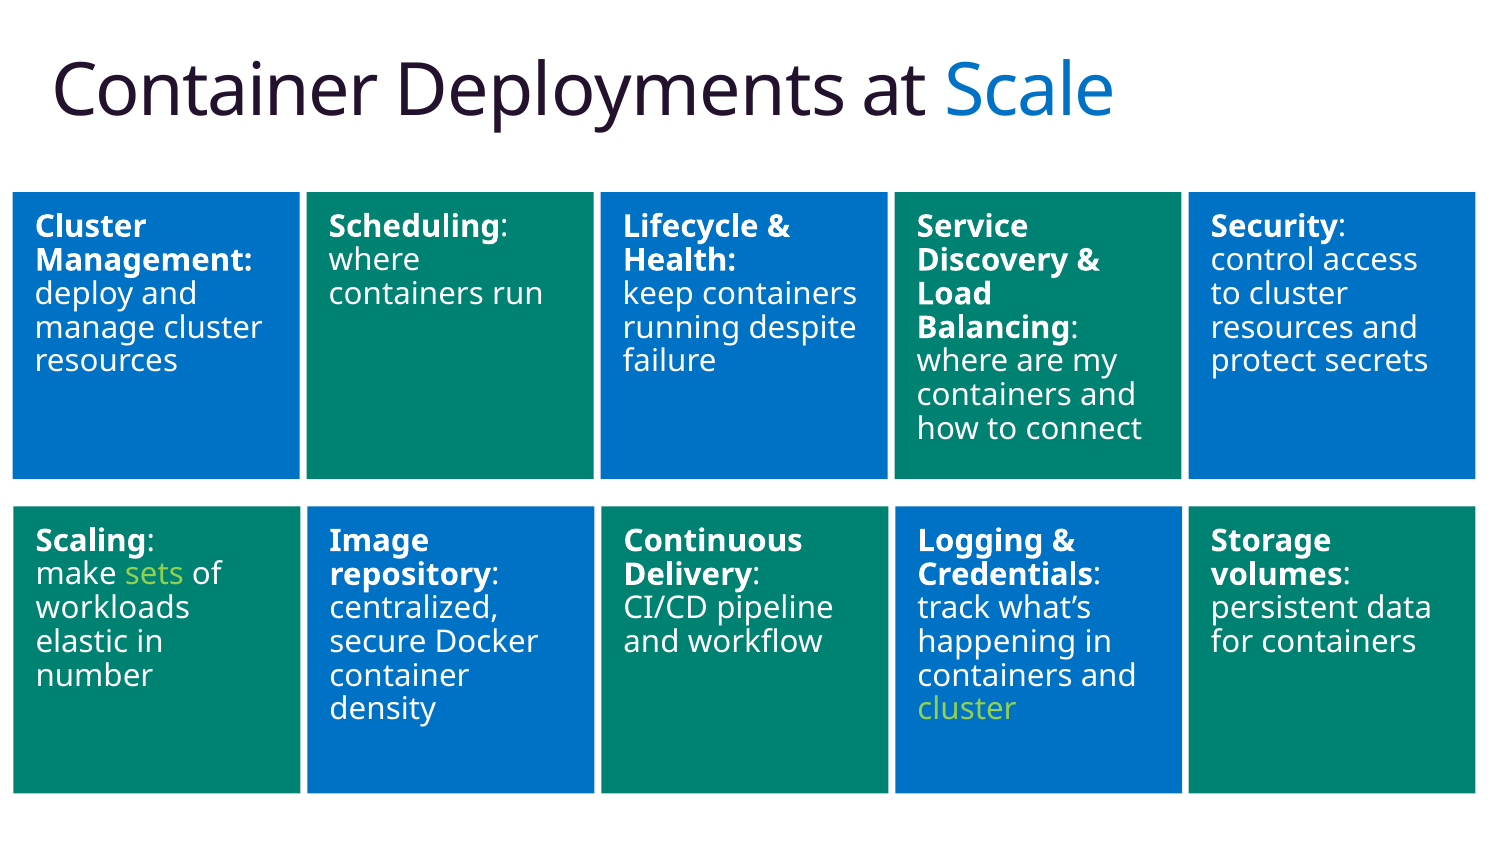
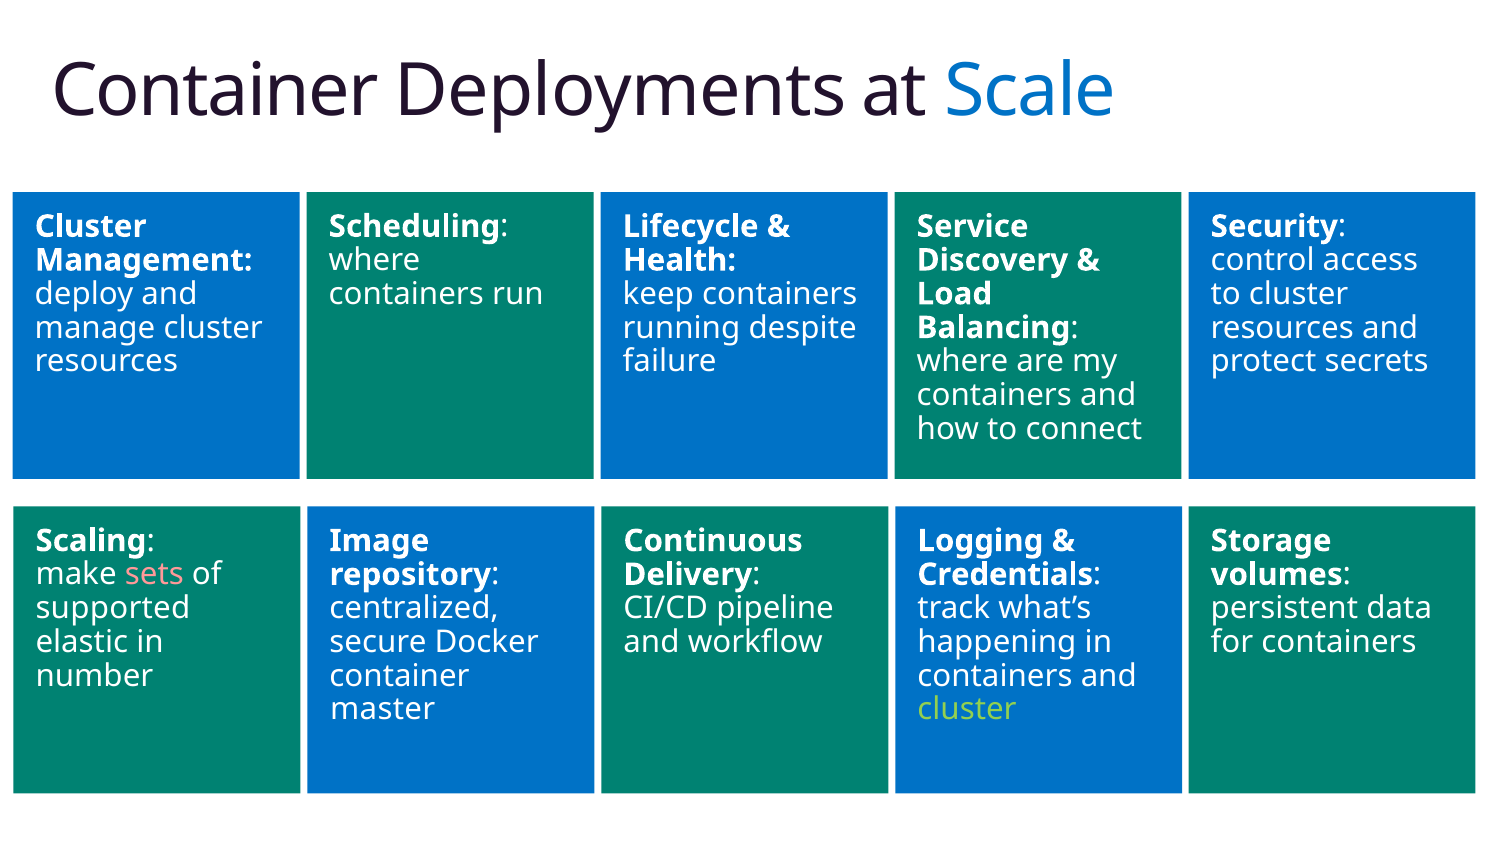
sets colour: light green -> pink
workloads: workloads -> supported
density: density -> master
